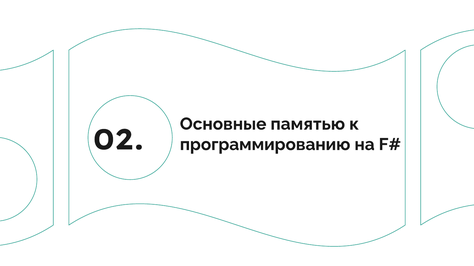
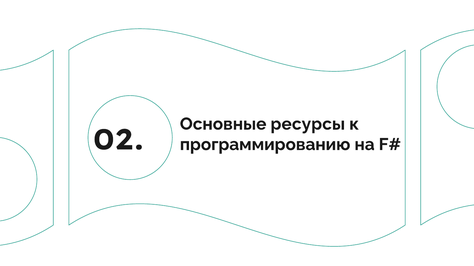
памятью: памятью -> ресурсы
